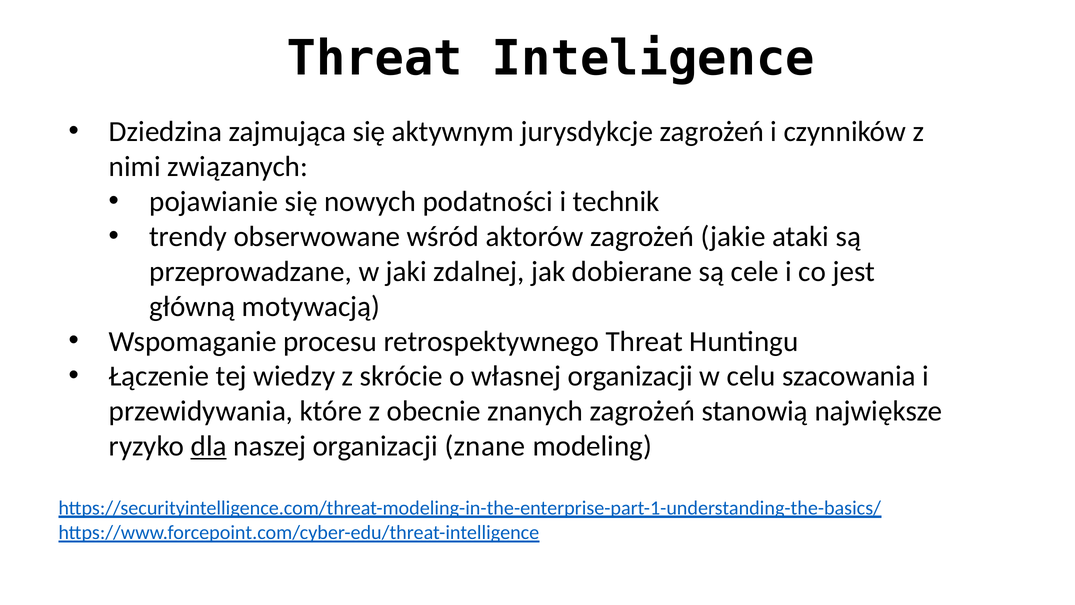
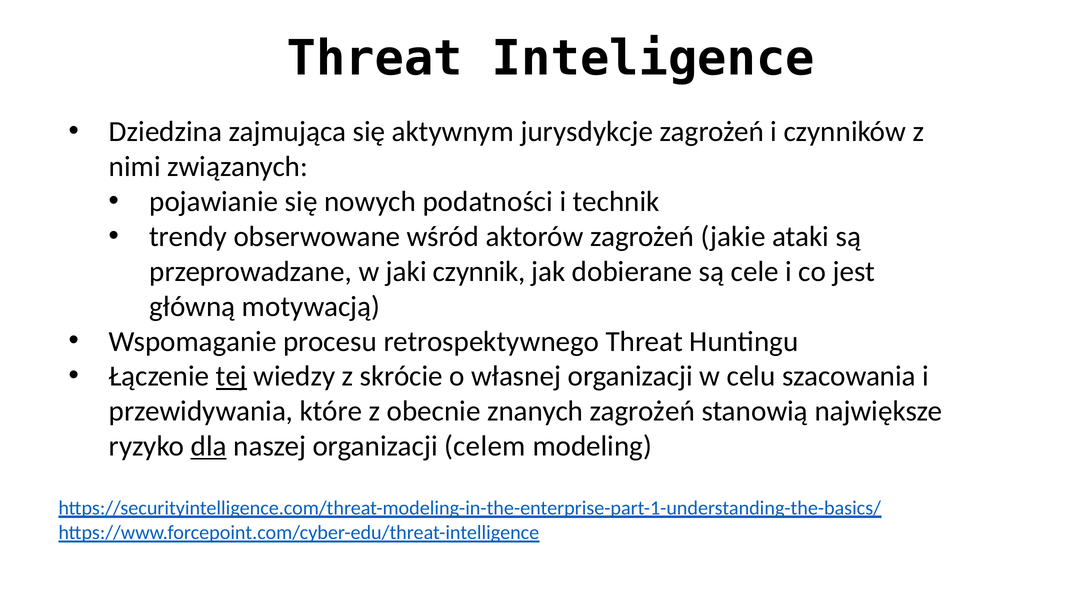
zdalnej: zdalnej -> czynnik
tej underline: none -> present
znane: znane -> celem
